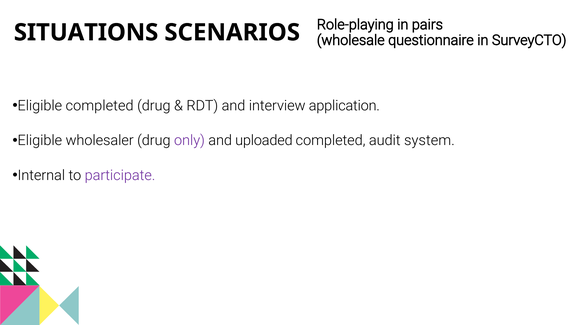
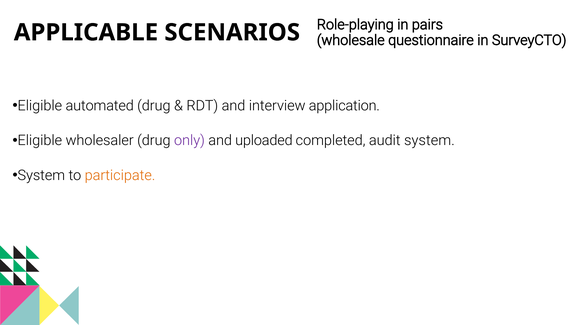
SITUATIONS: SITUATIONS -> APPLICABLE
Eligible completed: completed -> automated
Internal at (41, 175): Internal -> System
participate colour: purple -> orange
